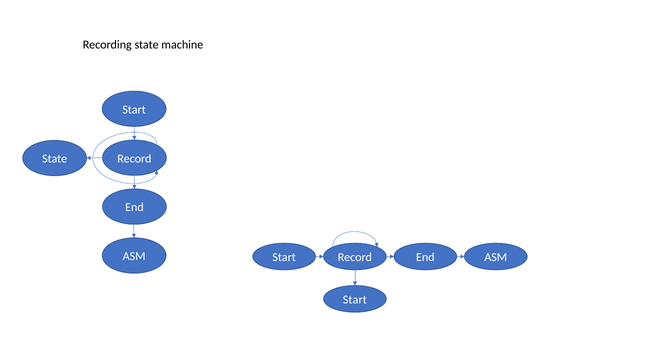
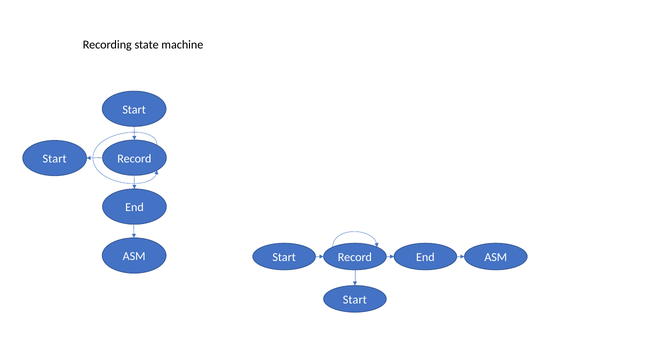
State at (55, 159): State -> Start
